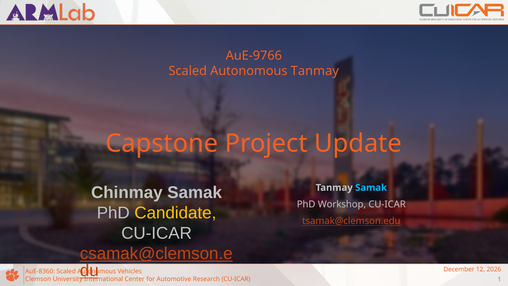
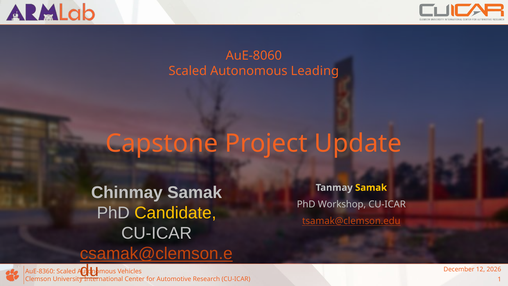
AuE-9766: AuE-9766 -> AuE-8060
Autonomous Tanmay: Tanmay -> Leading
Samak at (371, 187) colour: light blue -> yellow
